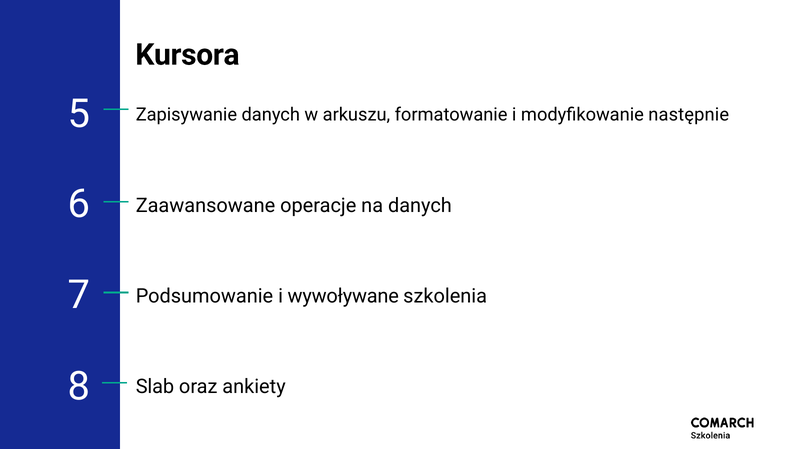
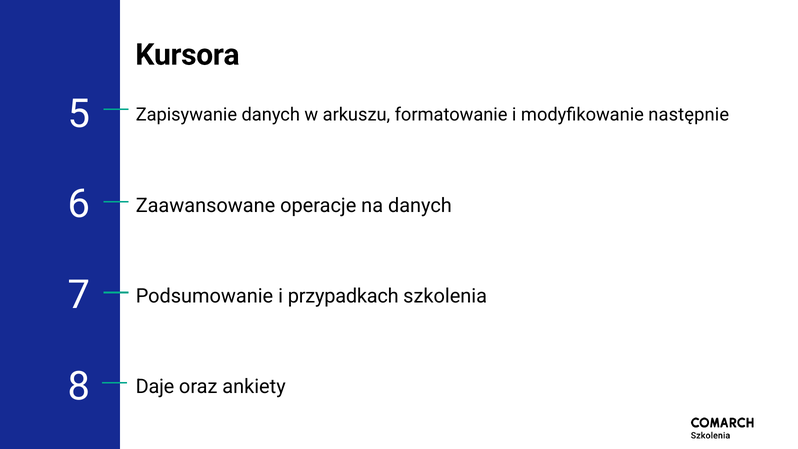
wywoływane: wywoływane -> przypadkach
Slab: Slab -> Daje
